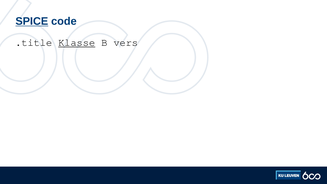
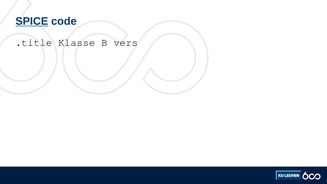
Klasse underline: present -> none
